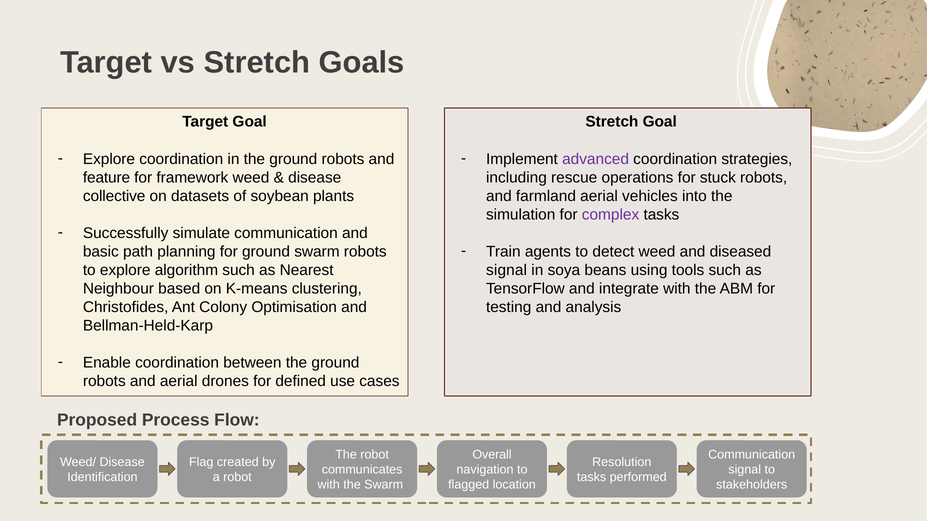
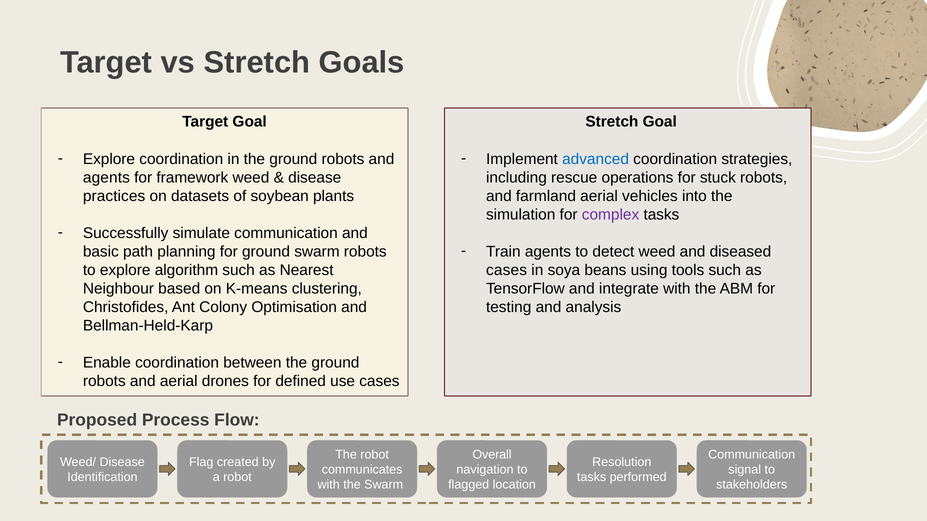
advanced colour: purple -> blue
feature at (107, 178): feature -> agents
collective: collective -> practices
signal at (507, 270): signal -> cases
